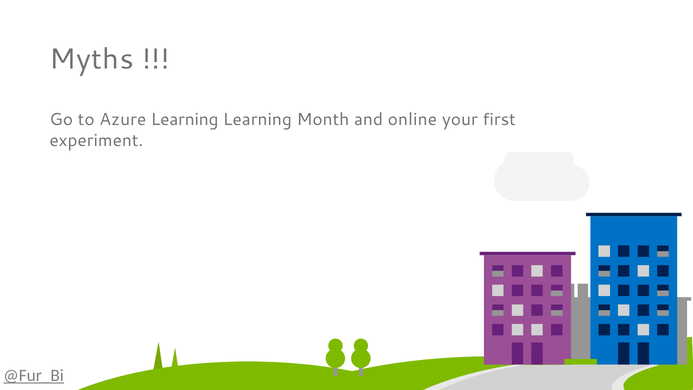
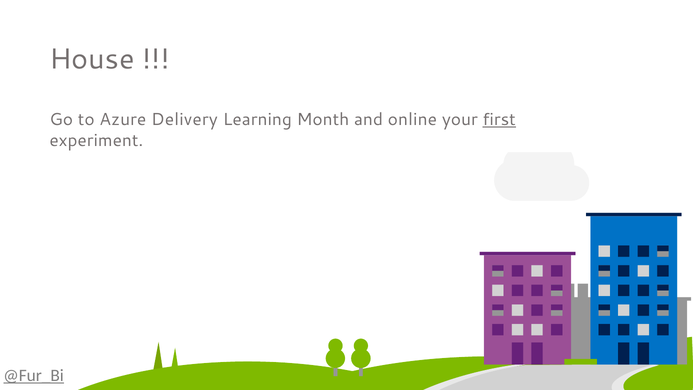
Myths: Myths -> House
Azure Learning: Learning -> Delivery
first underline: none -> present
